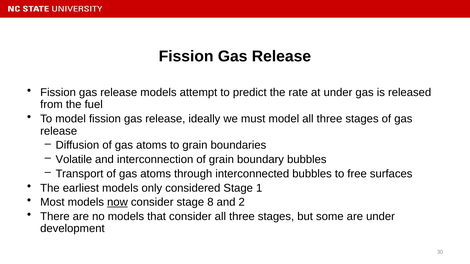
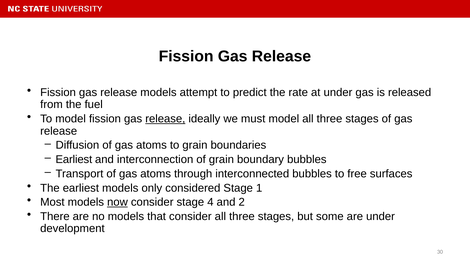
release at (165, 119) underline: none -> present
Volatile at (74, 160): Volatile -> Earliest
8: 8 -> 4
